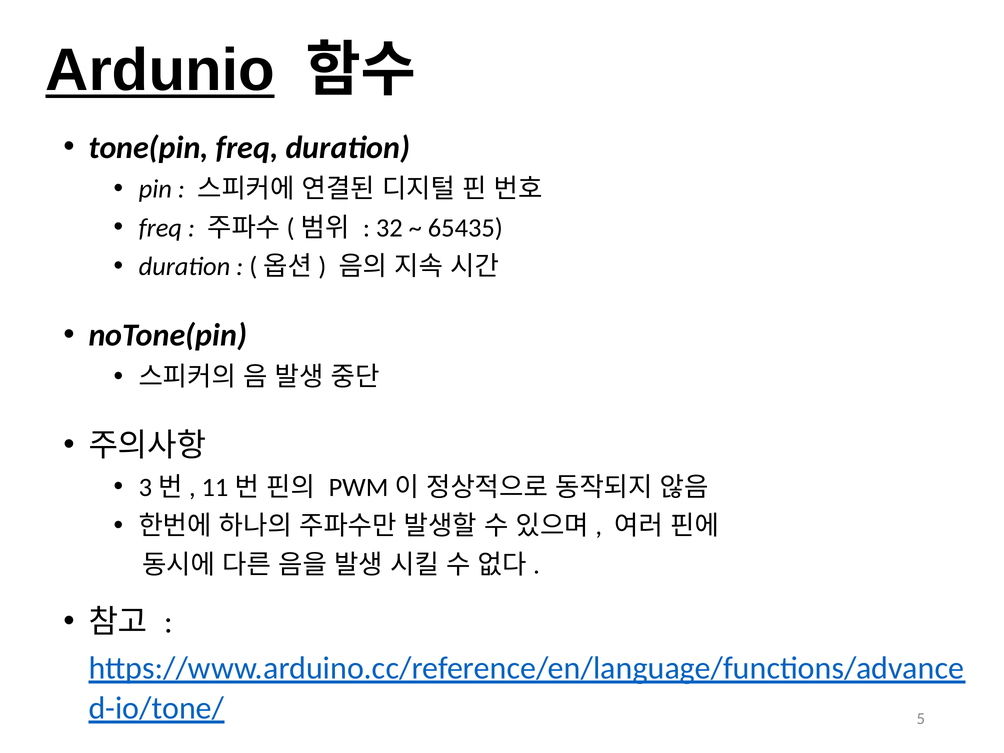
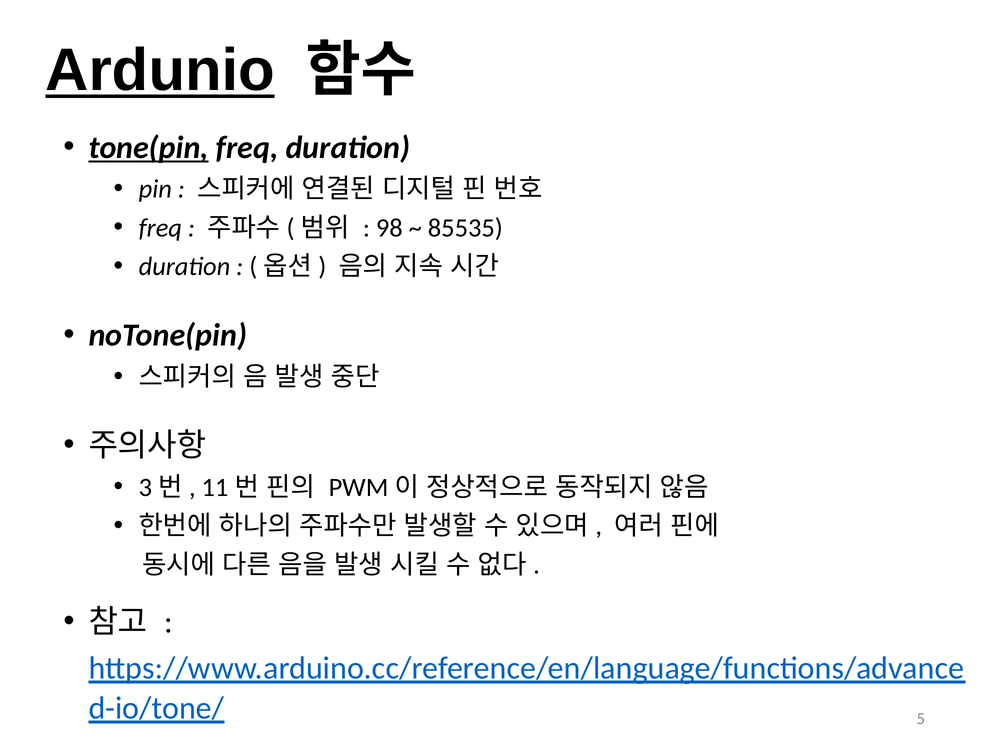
tone(pin underline: none -> present
32: 32 -> 98
65435: 65435 -> 85535
